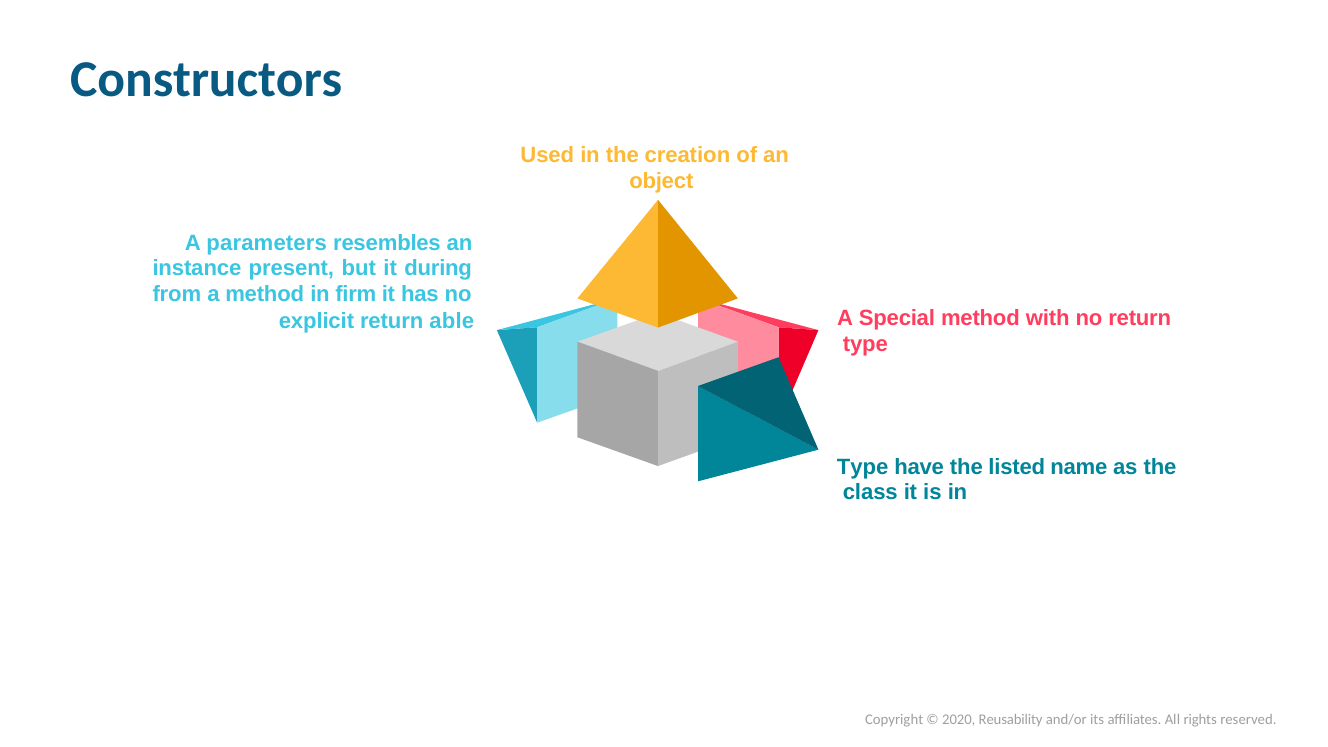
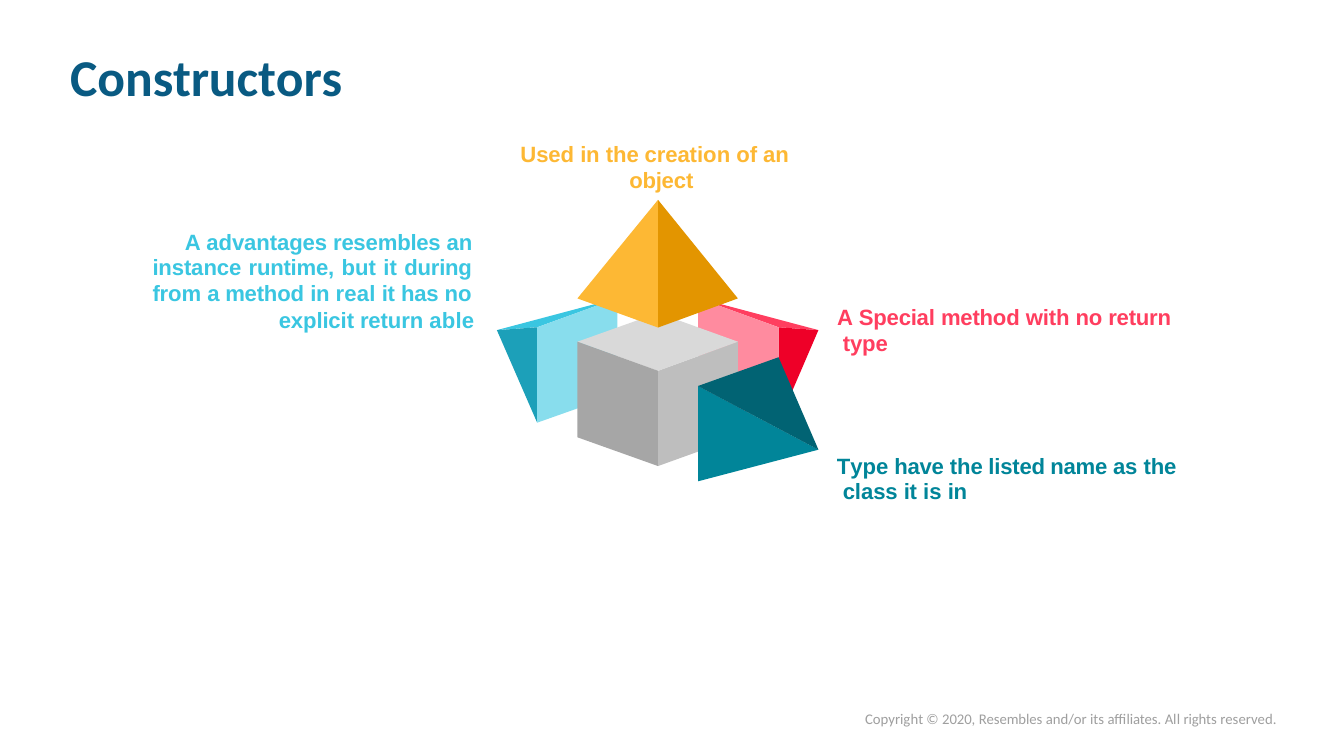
parameters: parameters -> advantages
present: present -> runtime
firm: firm -> real
2020 Reusability: Reusability -> Resembles
